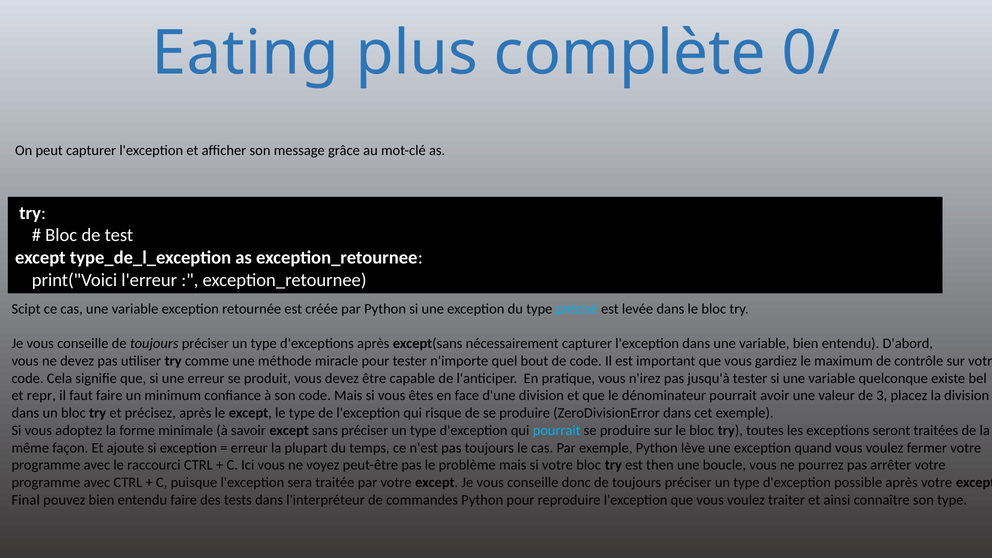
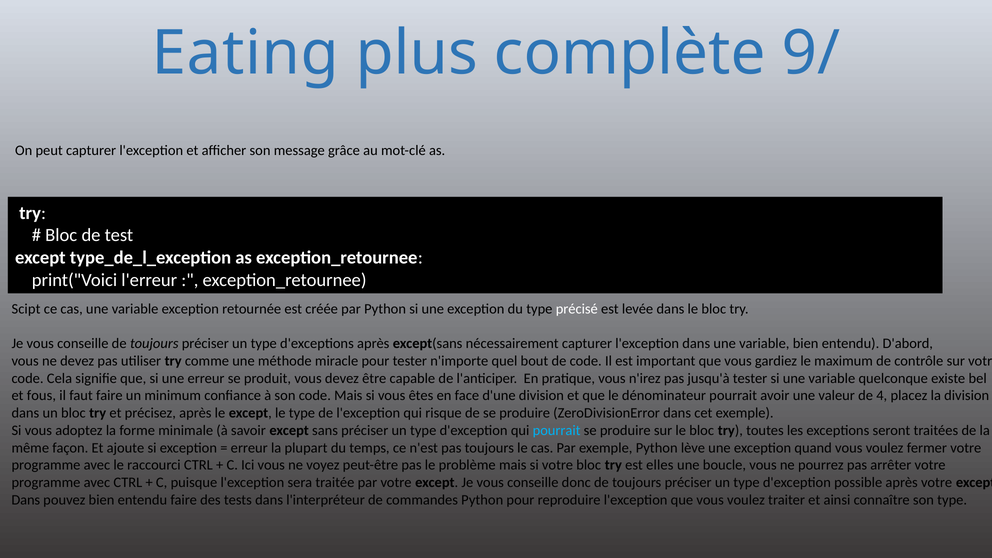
0/: 0/ -> 9/
précisé colour: light blue -> white
repr: repr -> fous
3: 3 -> 4
then: then -> elles
Final at (26, 500): Final -> Dans
